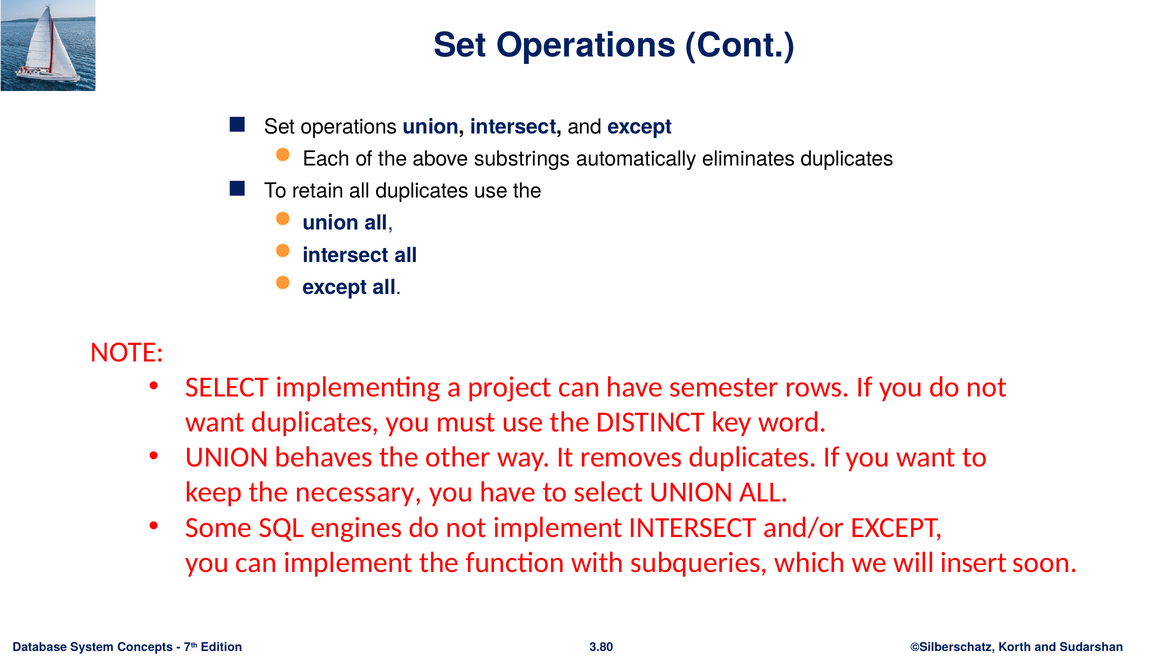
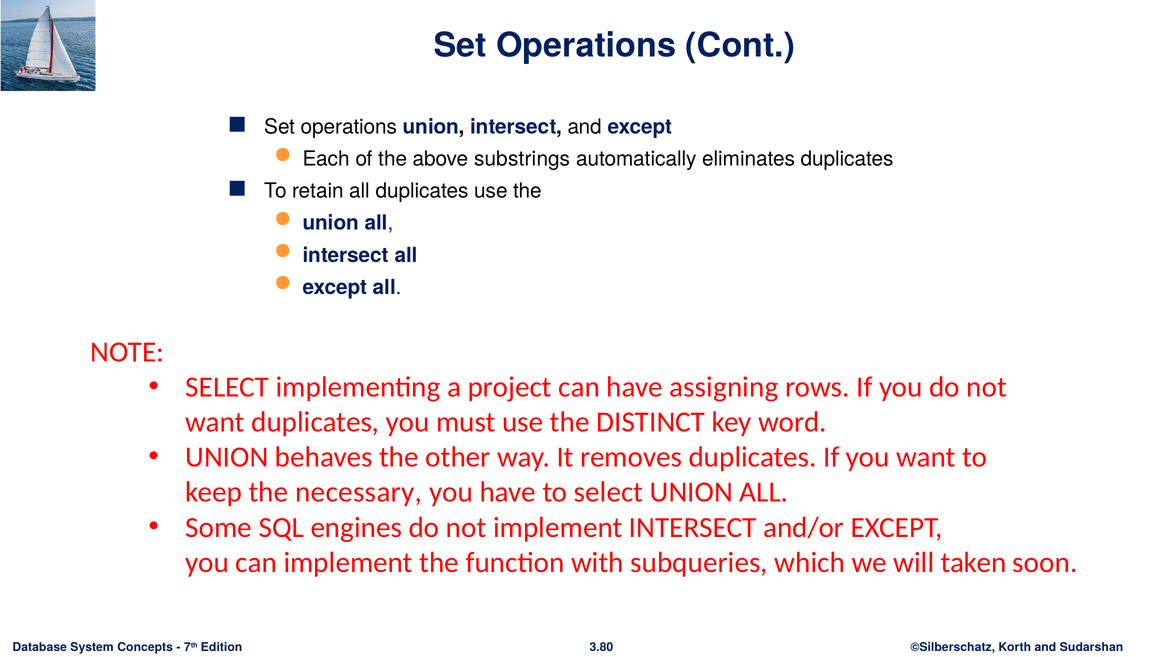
semester: semester -> assigning
insert: insert -> taken
